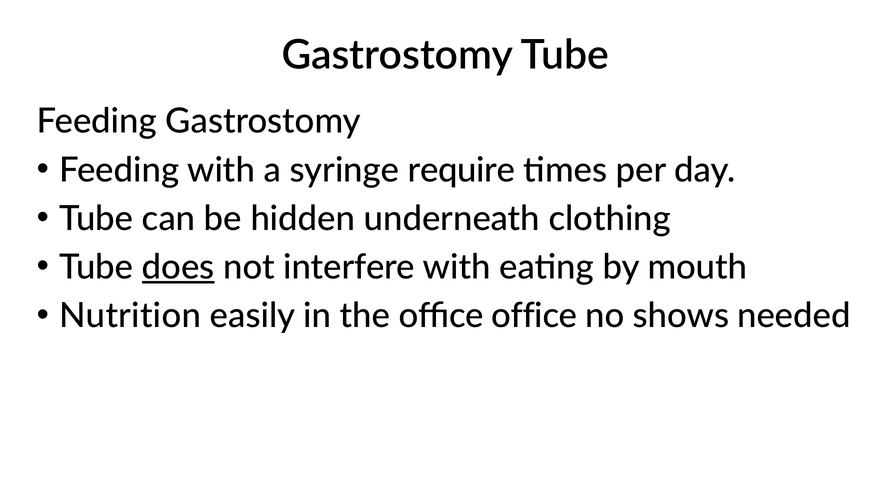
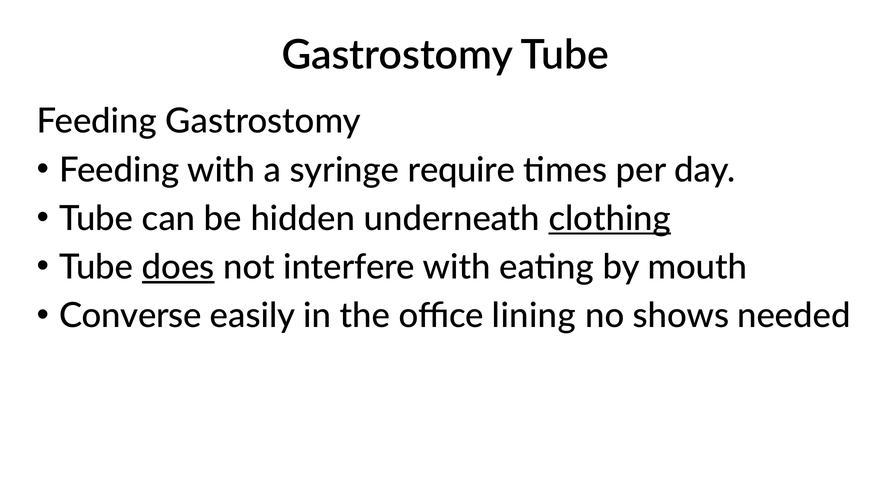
clothing underline: none -> present
Nutrition: Nutrition -> Converse
office office: office -> lining
